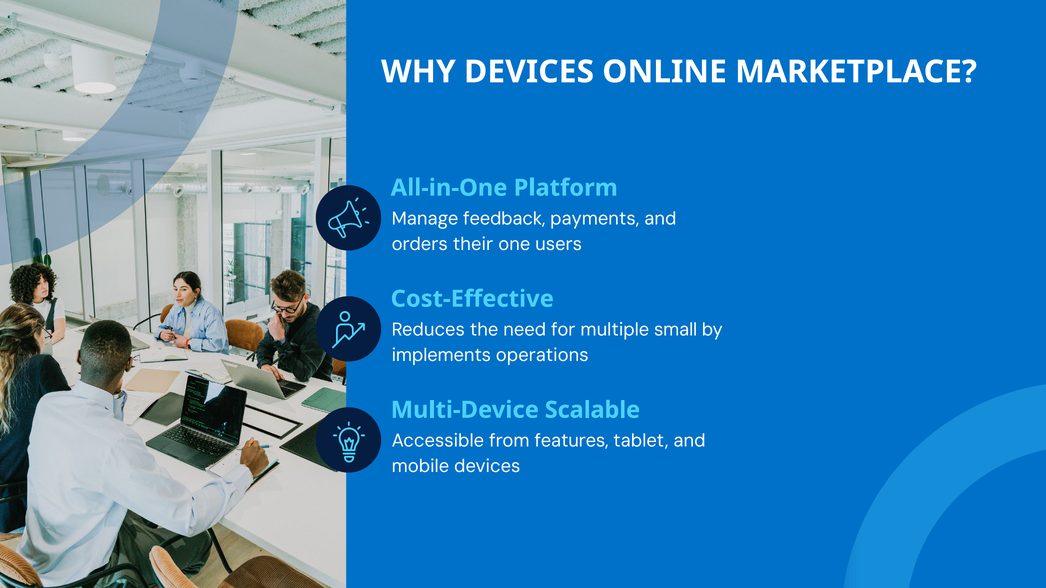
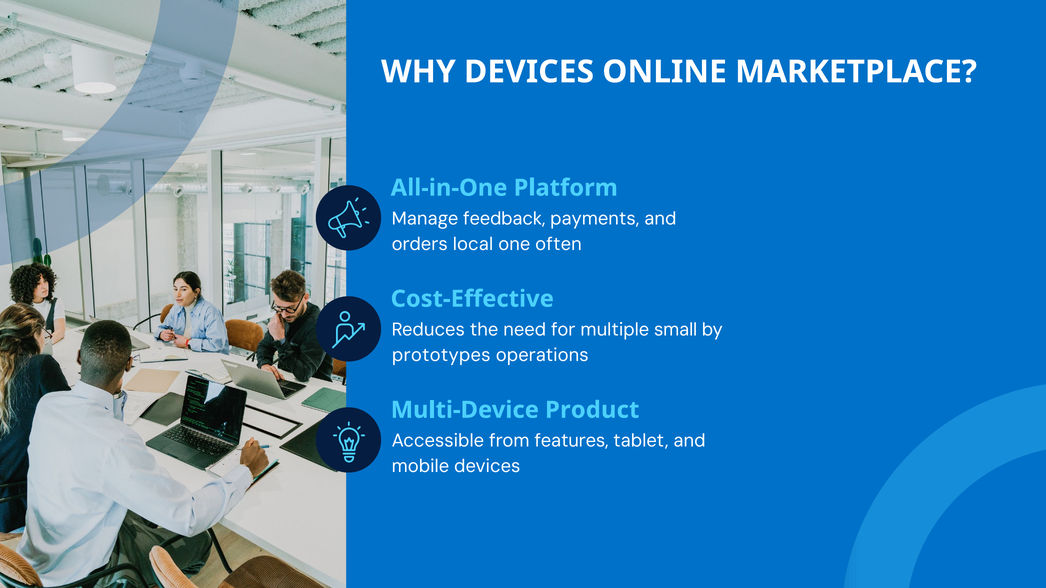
their: their -> local
users: users -> often
implements: implements -> prototypes
Scalable: Scalable -> Product
